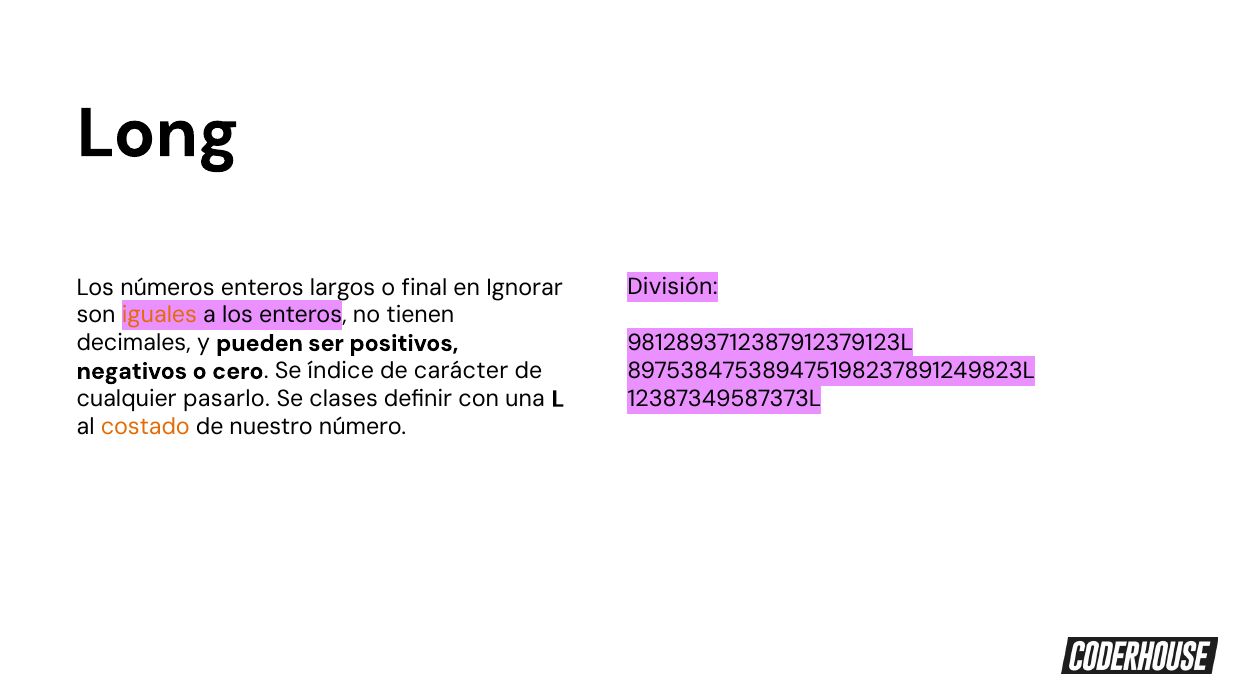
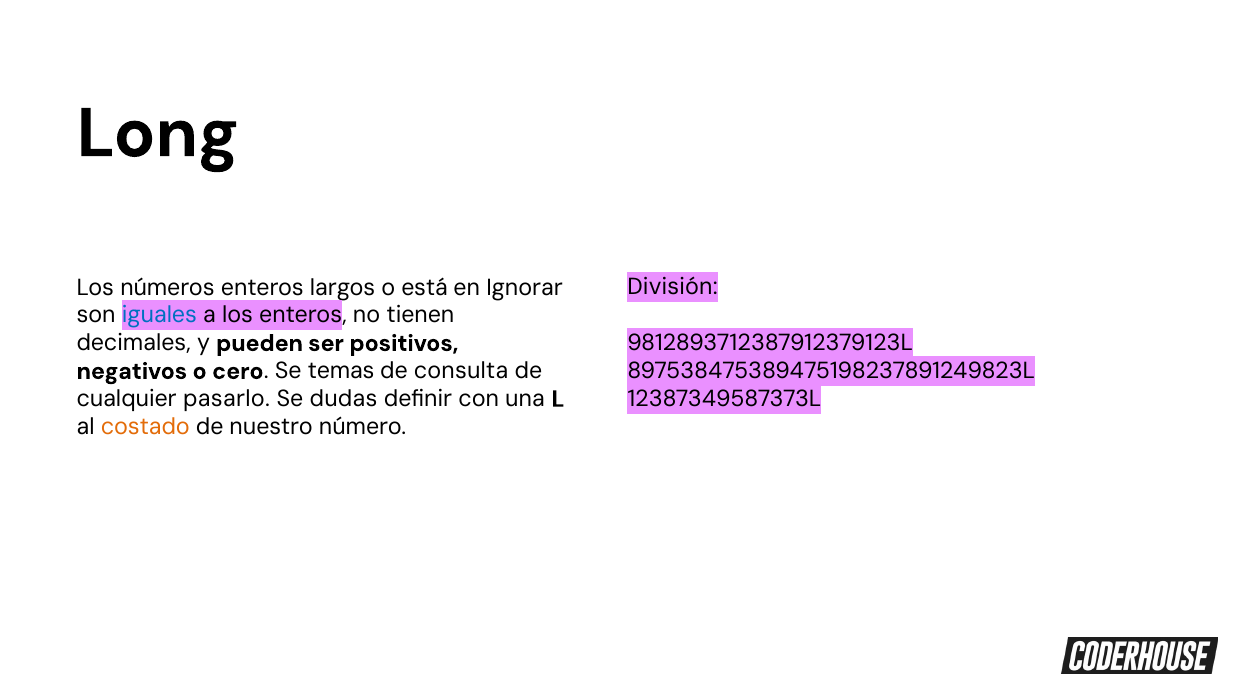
final: final -> está
iguales colour: orange -> blue
índice: índice -> temas
carácter: carácter -> consulta
clases: clases -> dudas
